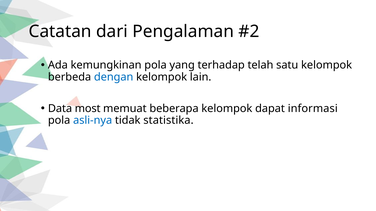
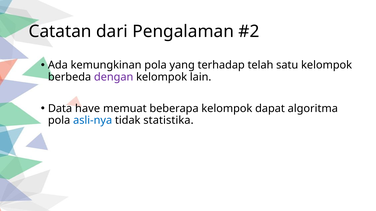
dengan colour: blue -> purple
most: most -> have
informasi: informasi -> algoritma
